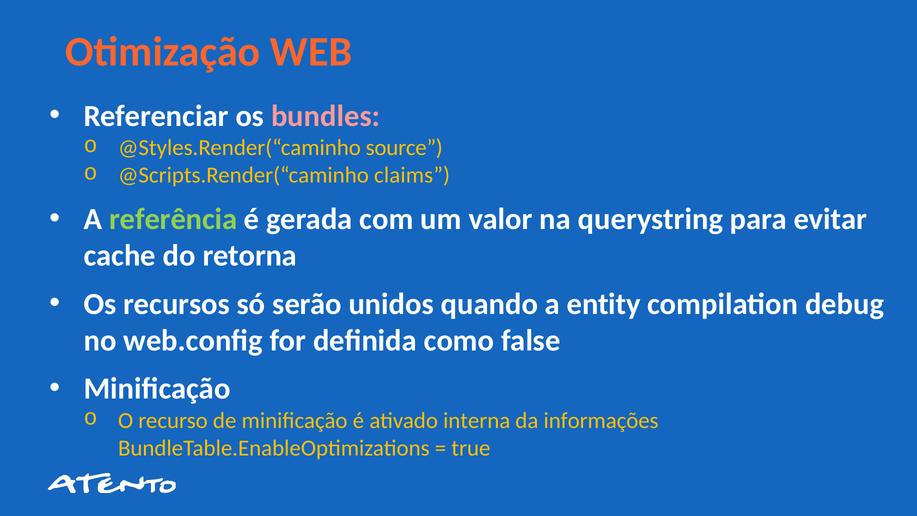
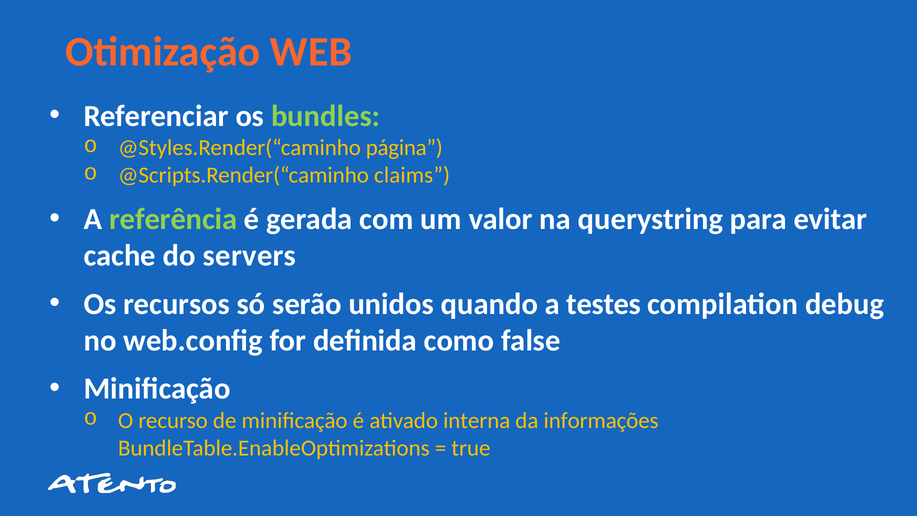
bundles colour: pink -> light green
source: source -> página
retorna: retorna -> servers
entity: entity -> testes
